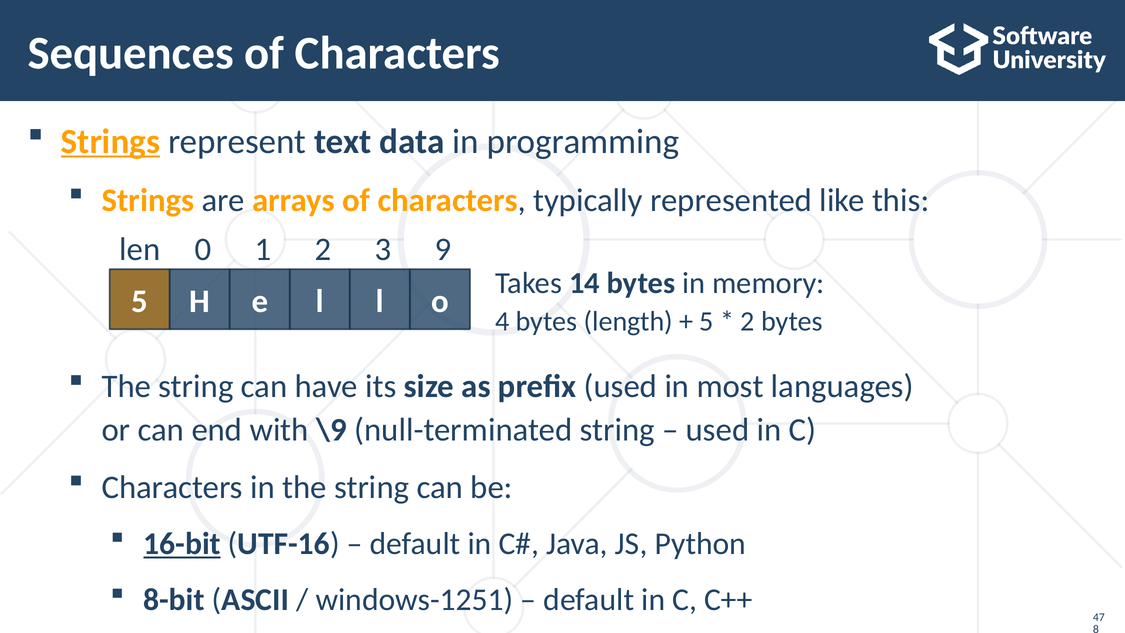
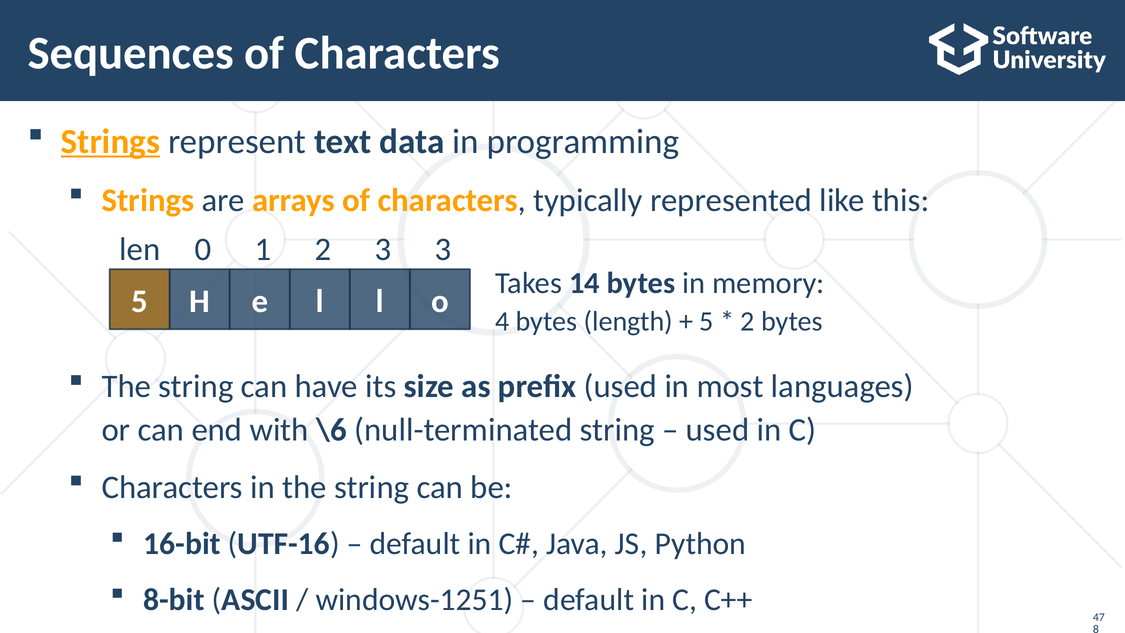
3 9: 9 -> 3
\9: \9 -> \6
16-bit underline: present -> none
